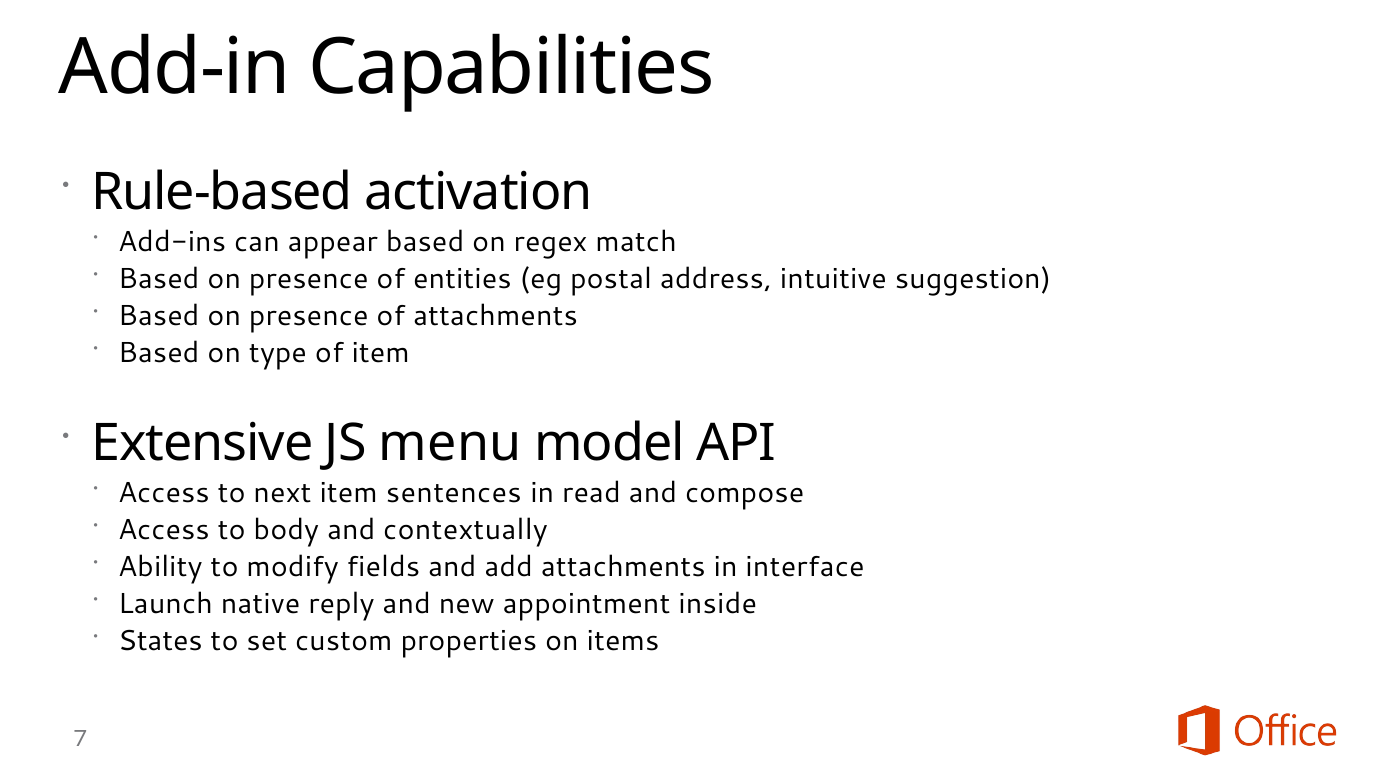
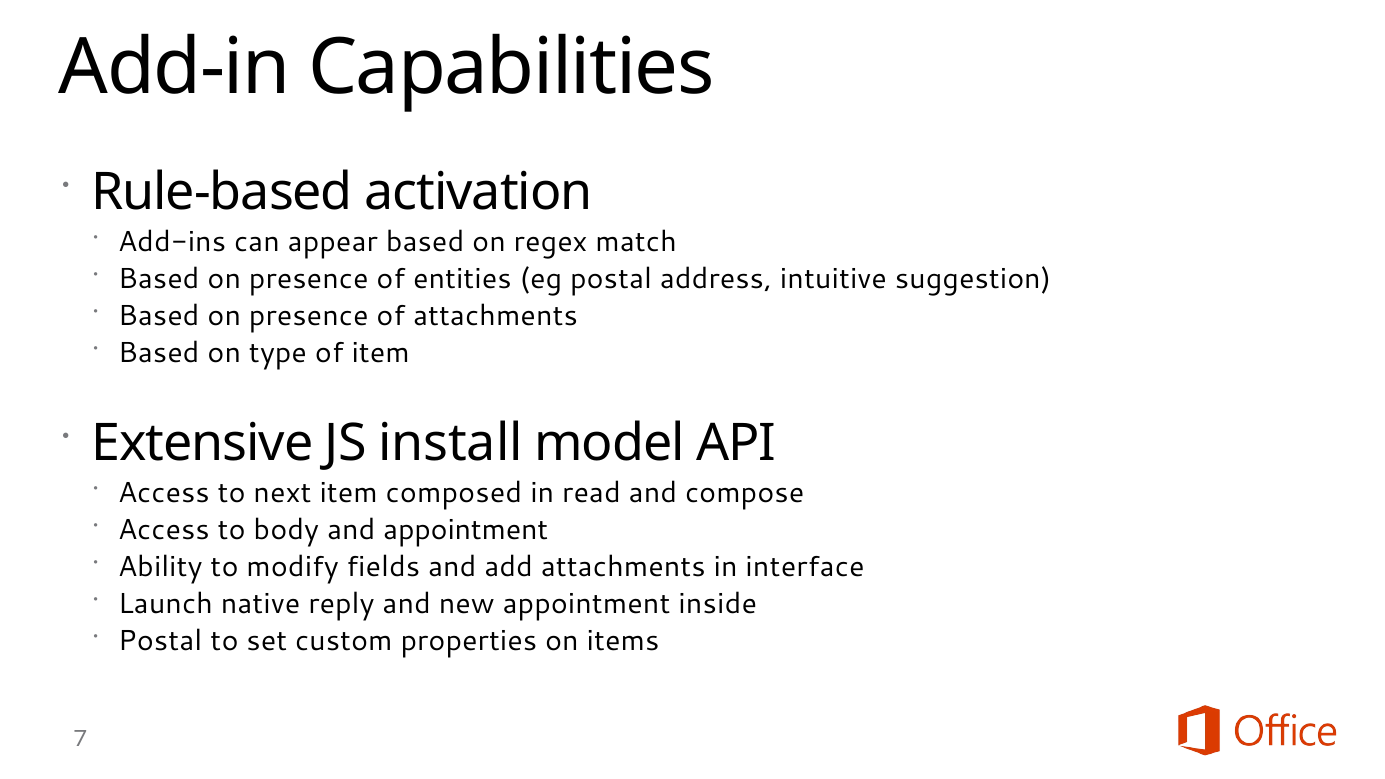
menu: menu -> install
sentences: sentences -> composed
and contextually: contextually -> appointment
States at (160, 641): States -> Postal
